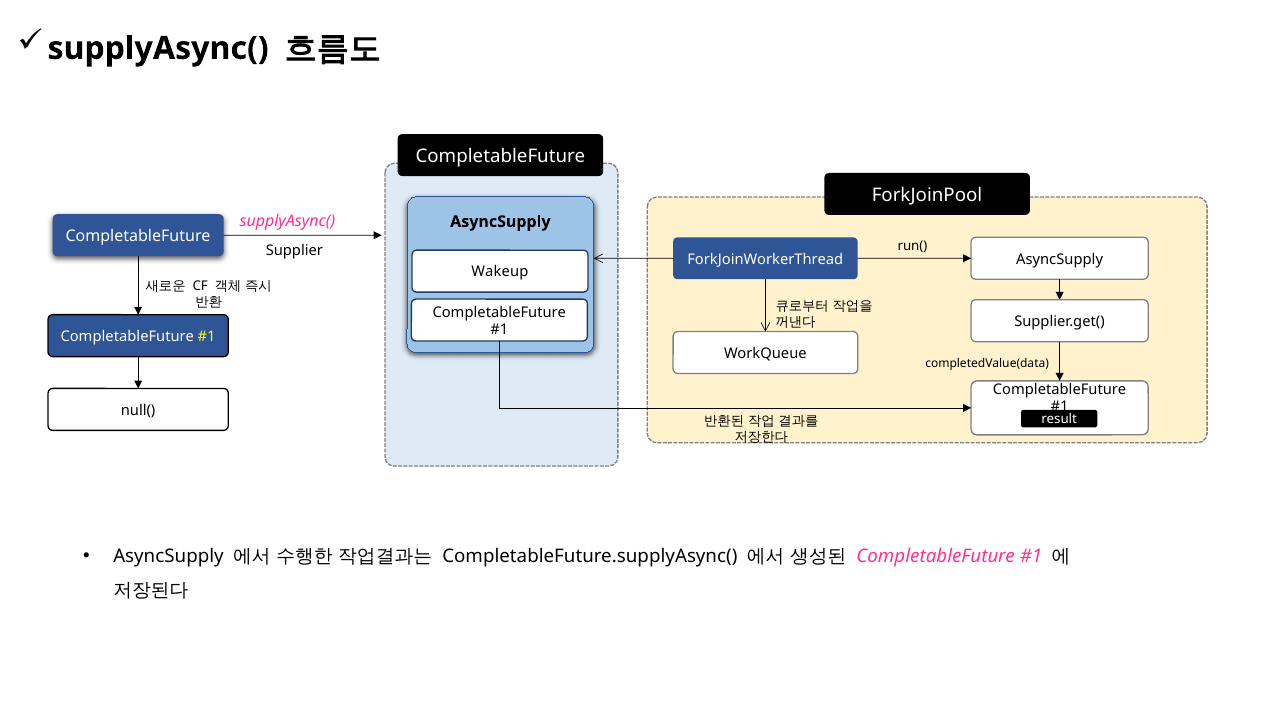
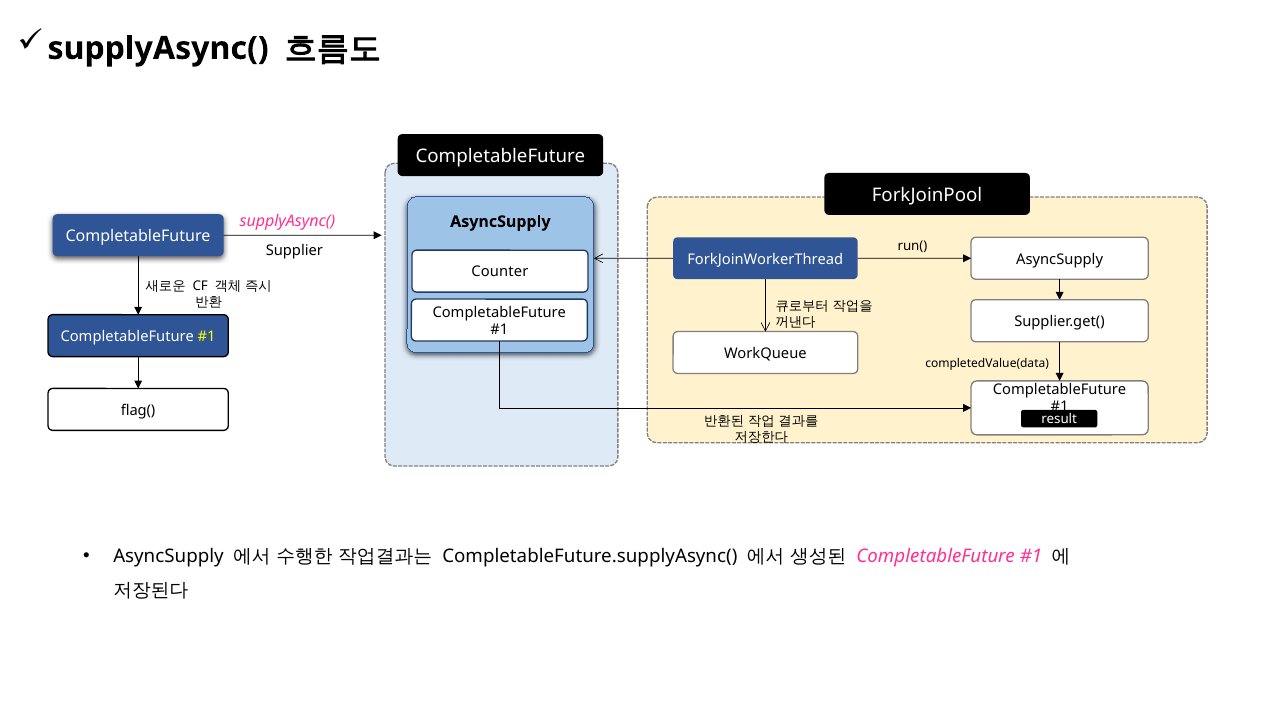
Wakeup: Wakeup -> Counter
null(: null( -> flag(
